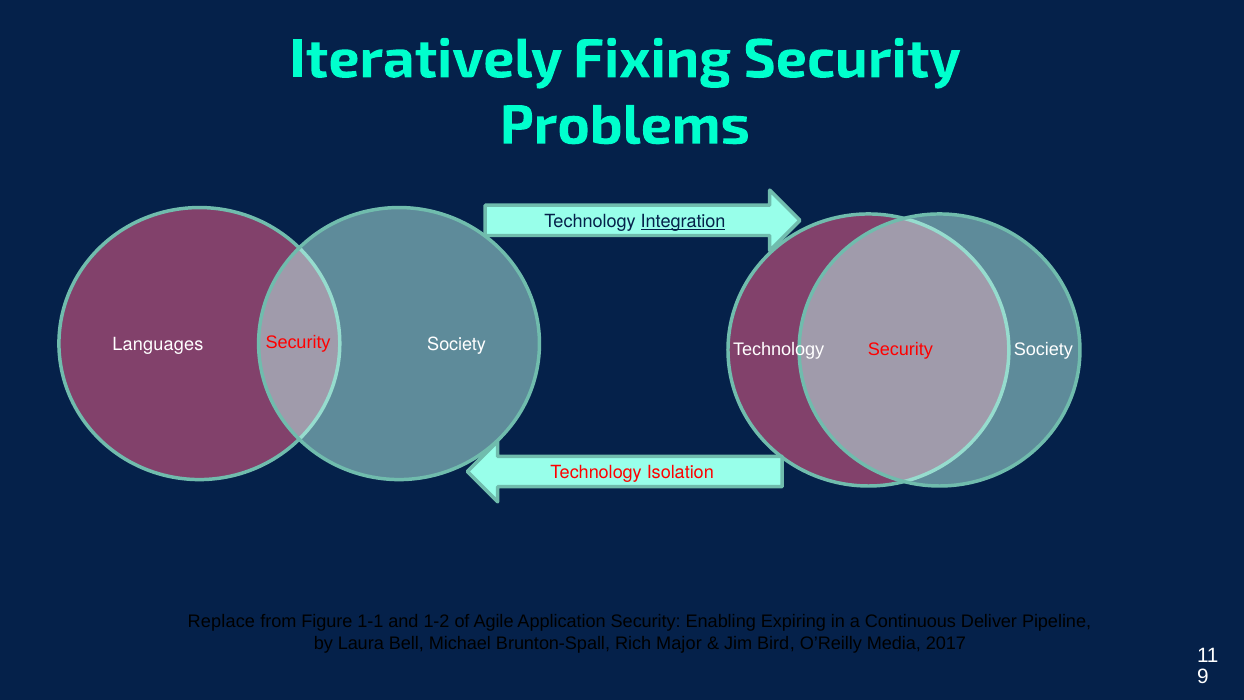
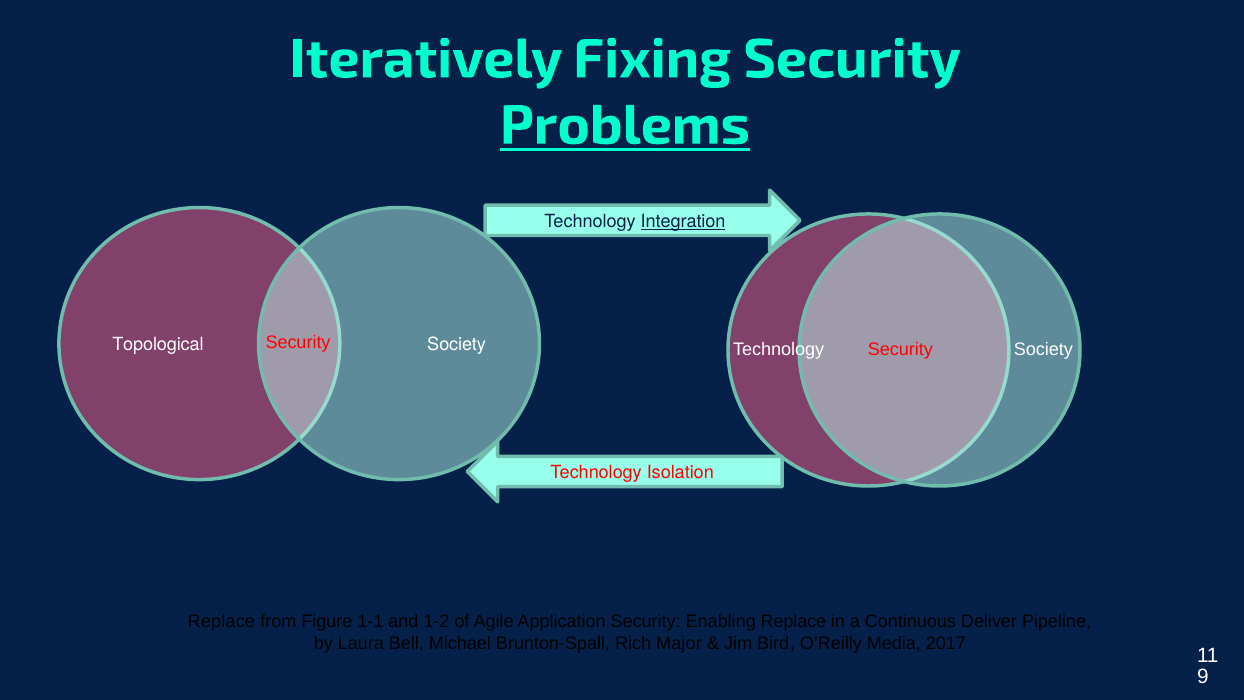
Problems underline: none -> present
Languages: Languages -> Topological
Enabling Expiring: Expiring -> Replace
